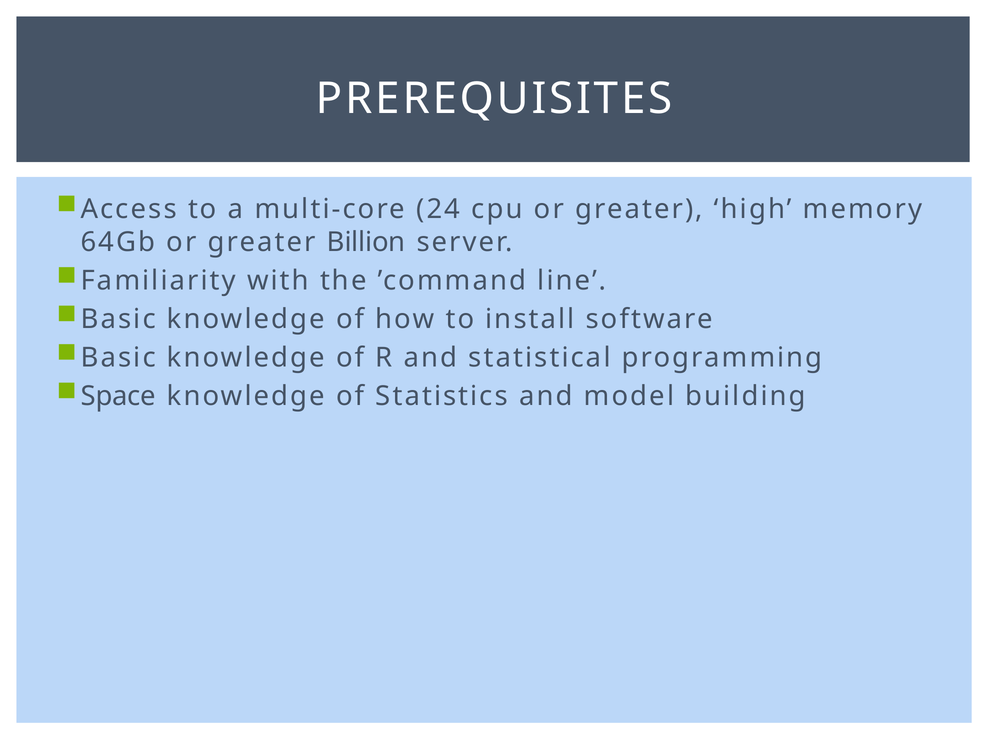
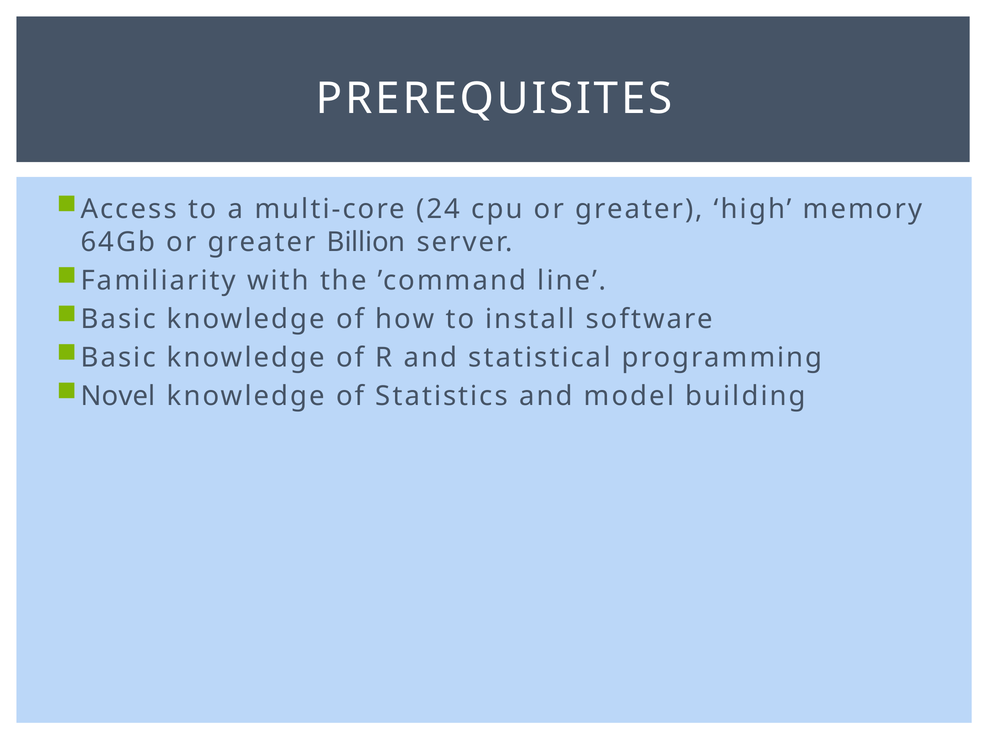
Space: Space -> Novel
